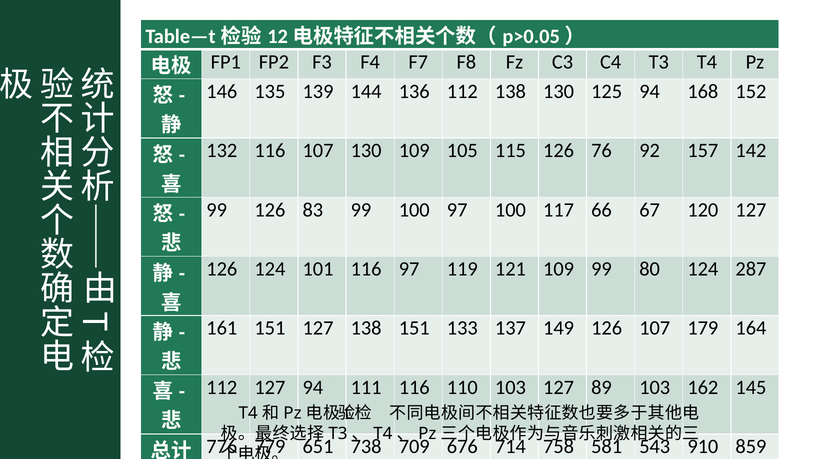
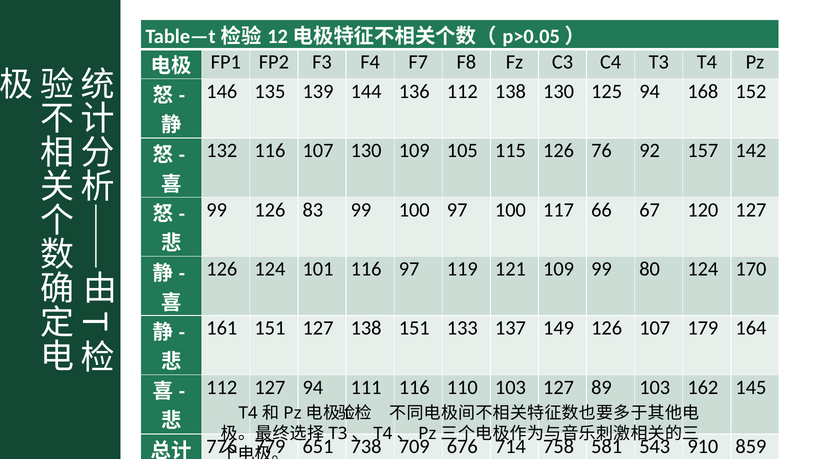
287: 287 -> 170
